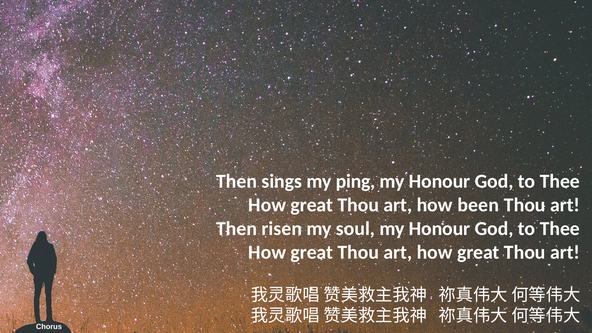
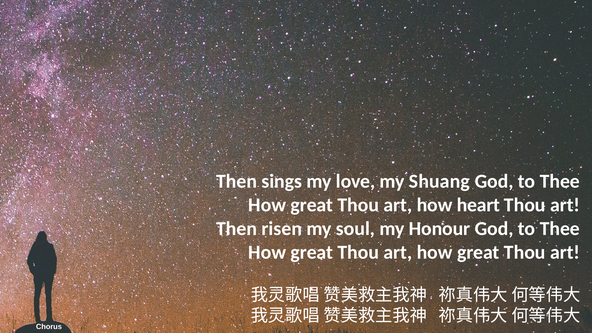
ping: ping -> love
Honour at (440, 181): Honour -> Shuang
been: been -> heart
